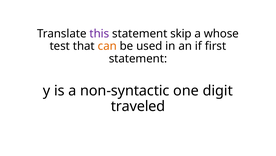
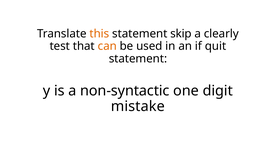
this colour: purple -> orange
whose: whose -> clearly
first: first -> quit
traveled: traveled -> mistake
